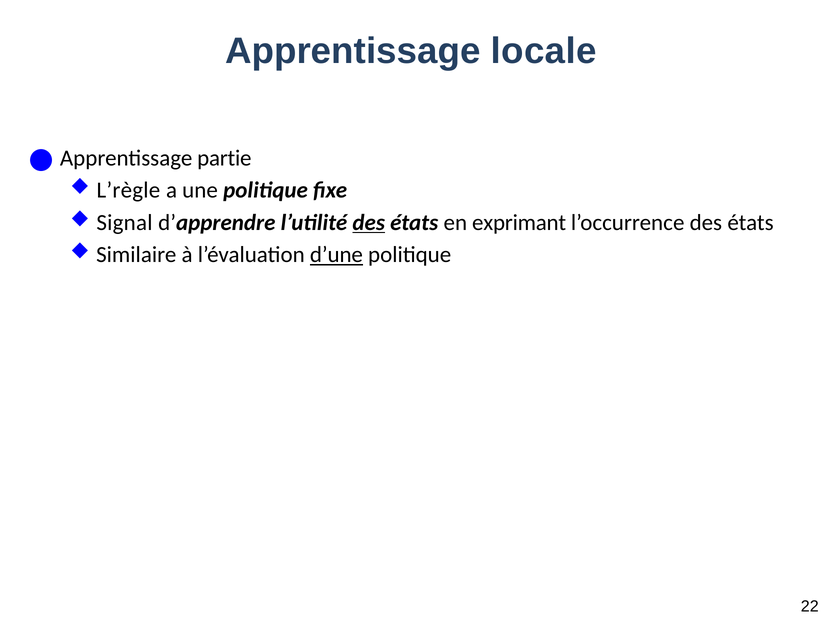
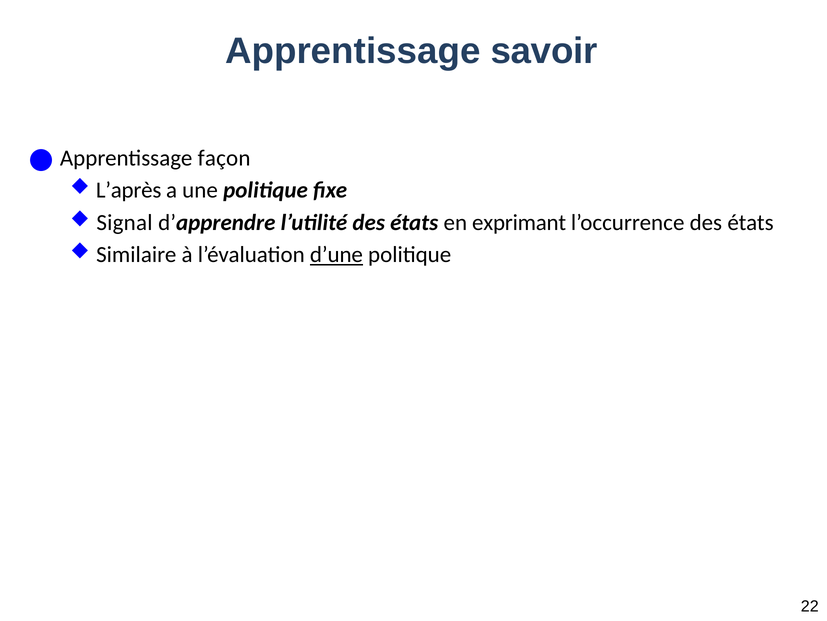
locale: locale -> savoir
partie: partie -> façon
L’règle: L’règle -> L’après
des at (369, 222) underline: present -> none
